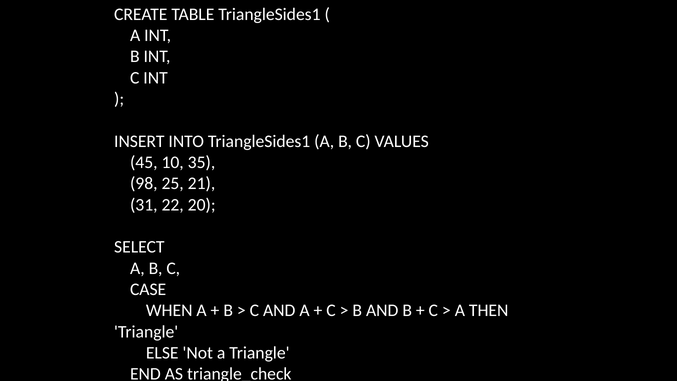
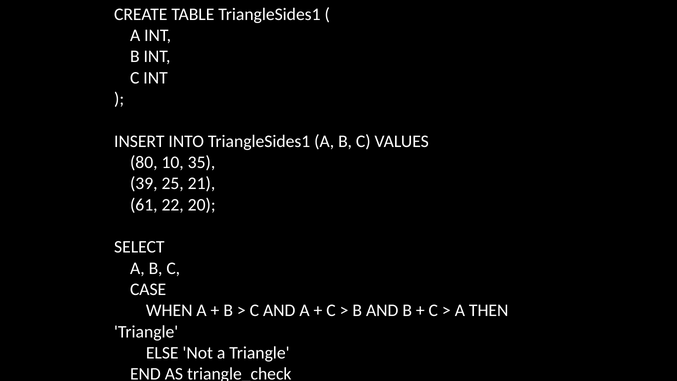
45: 45 -> 80
98: 98 -> 39
31: 31 -> 61
